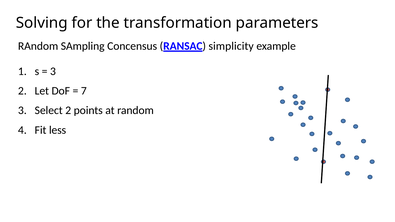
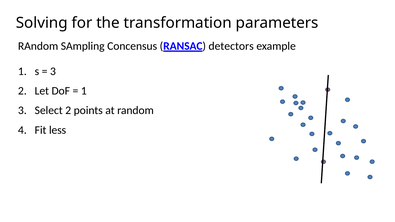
simplicity: simplicity -> detectors
7 at (84, 91): 7 -> 1
